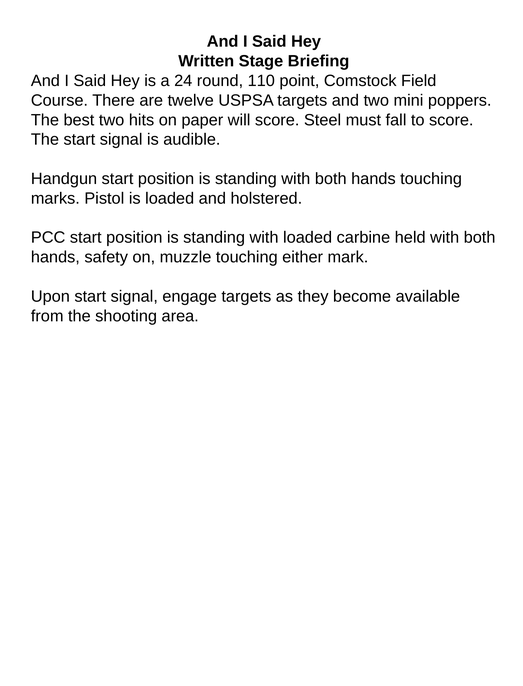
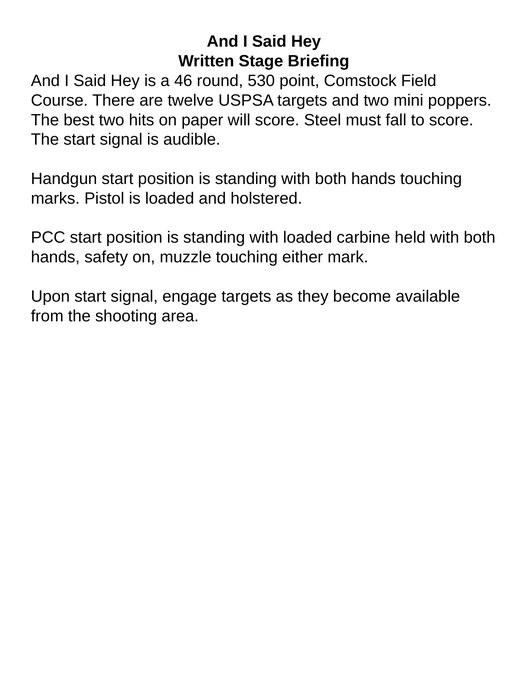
24: 24 -> 46
110: 110 -> 530
